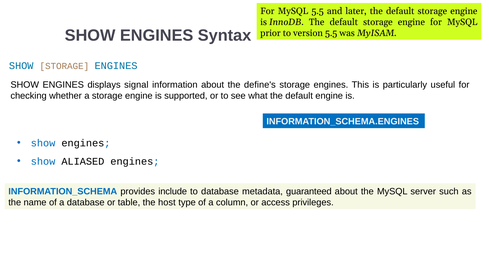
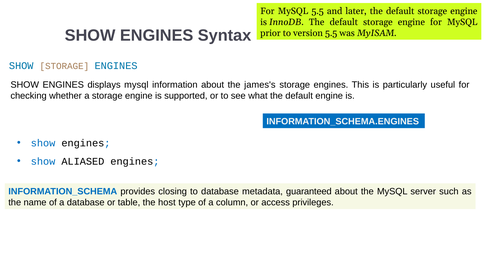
displays signal: signal -> mysql
define's: define's -> james's
include: include -> closing
